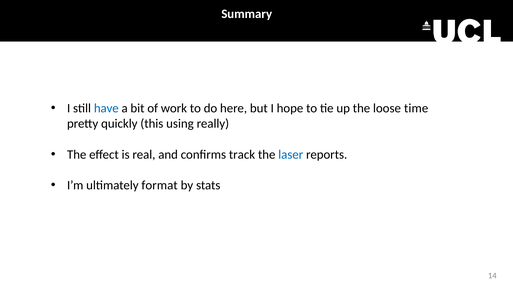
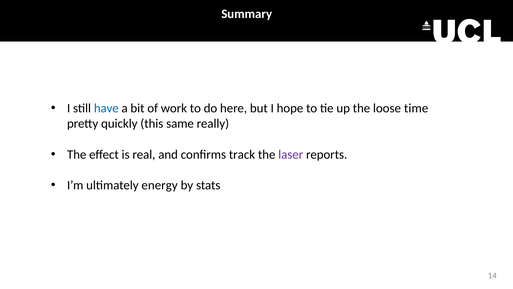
using: using -> same
laser colour: blue -> purple
format: format -> energy
